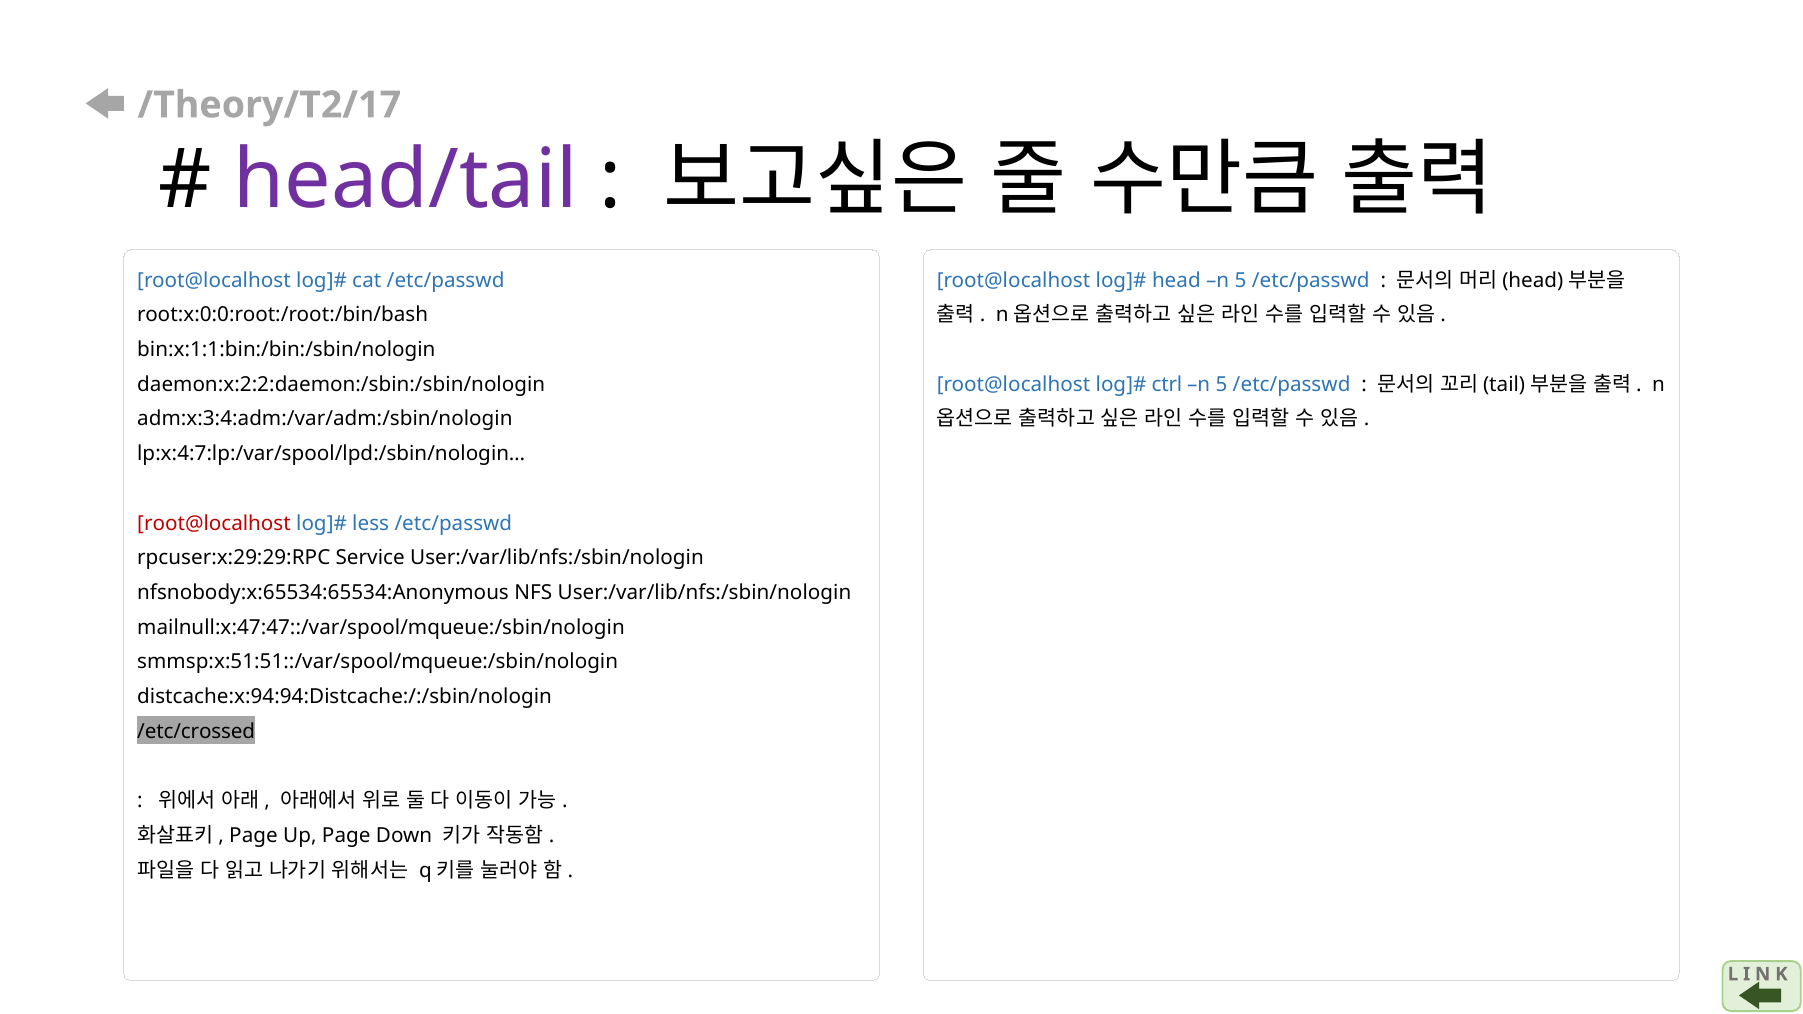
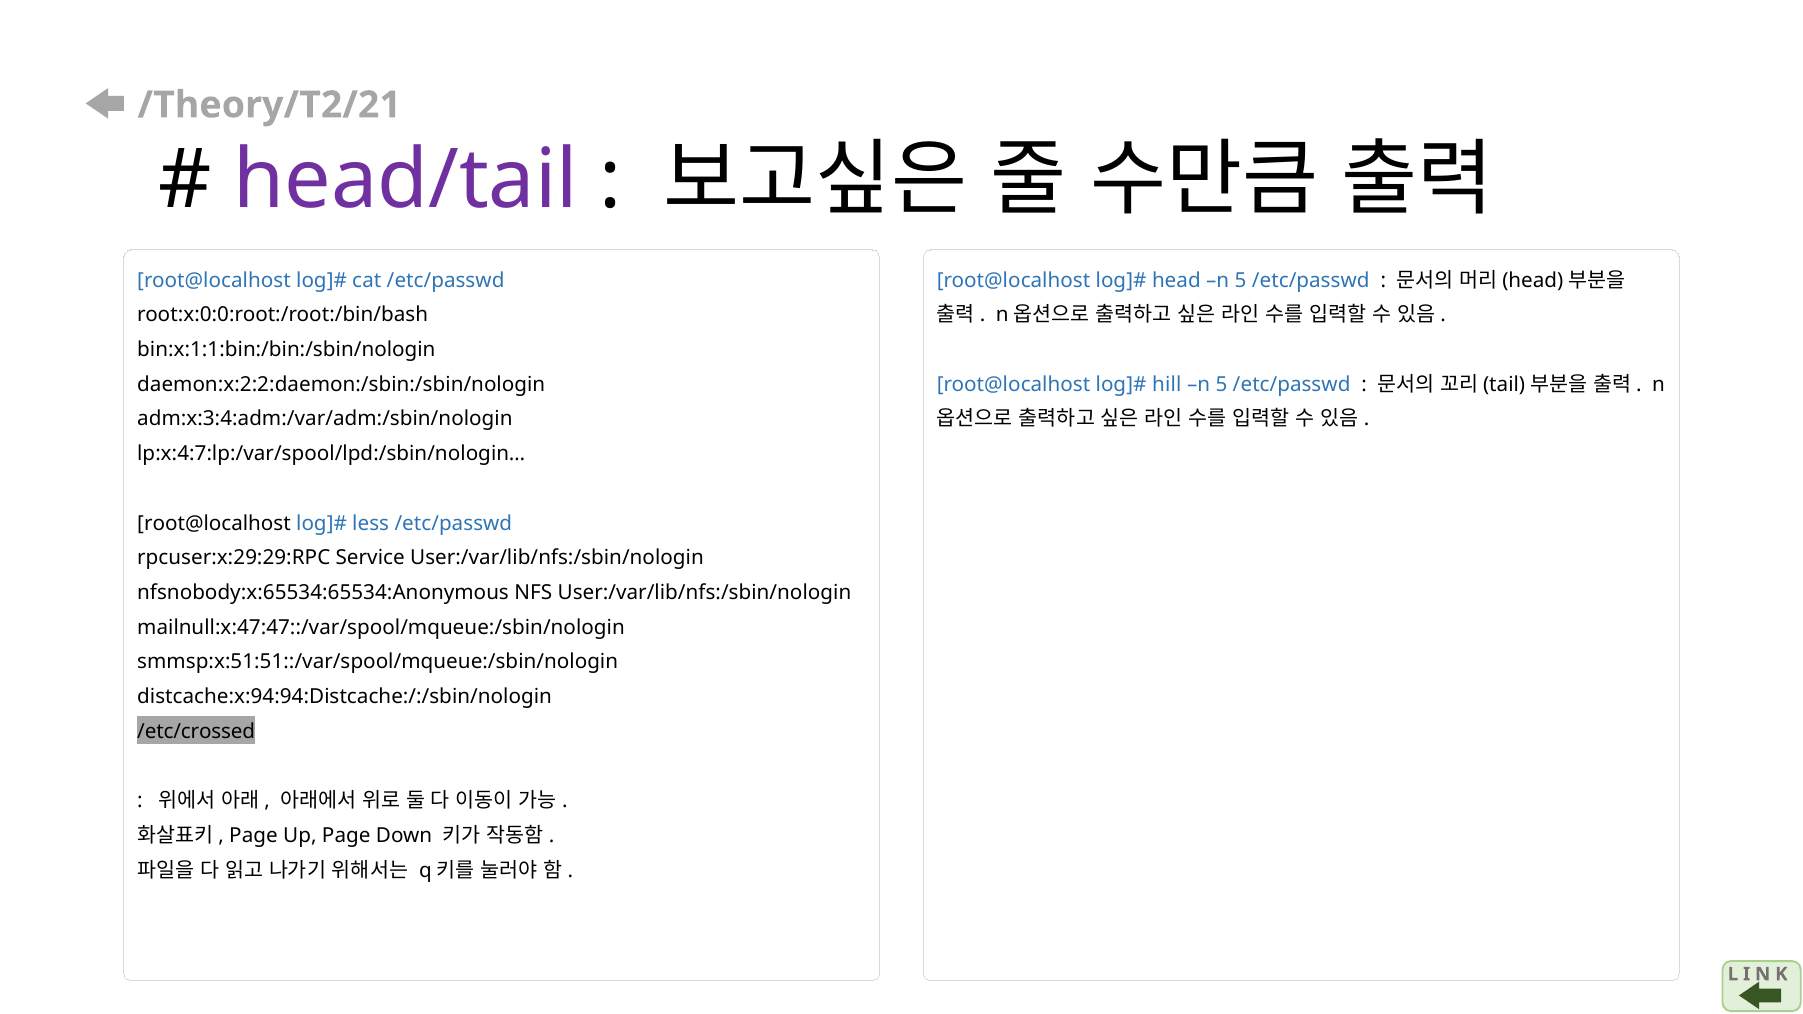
/Theory/T2/17: /Theory/T2/17 -> /Theory/T2/21
ctrl: ctrl -> hill
root@localhost at (214, 523) colour: red -> black
